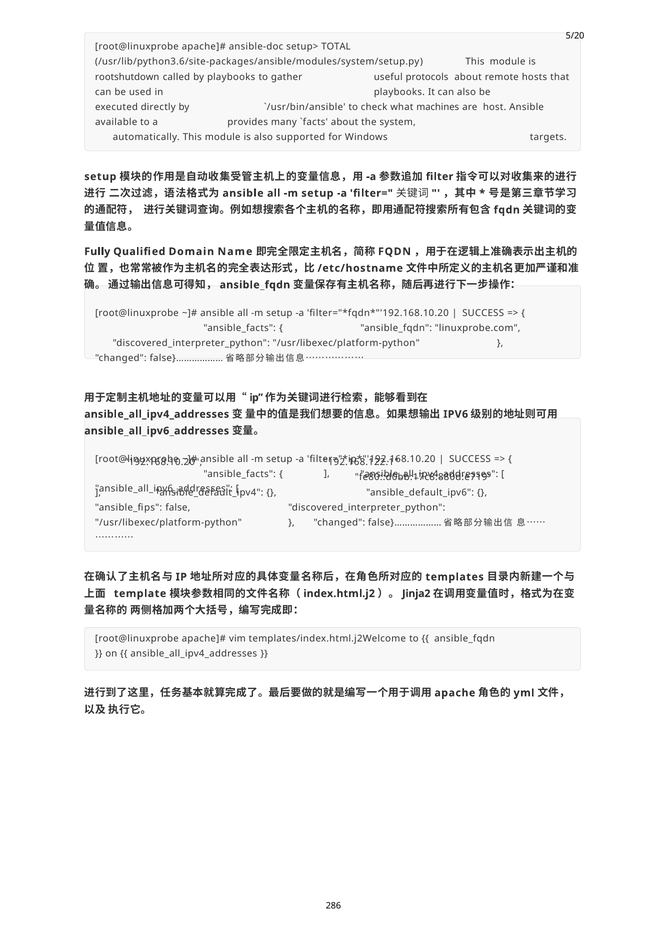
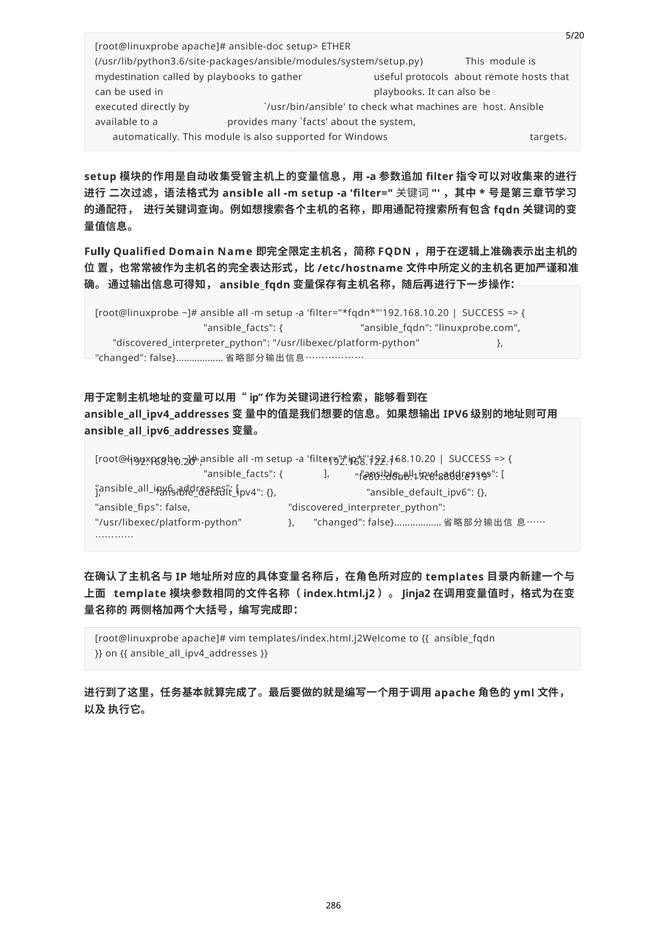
TOTAL: TOTAL -> ETHER
rootshutdown: rootshutdown -> mydestination
